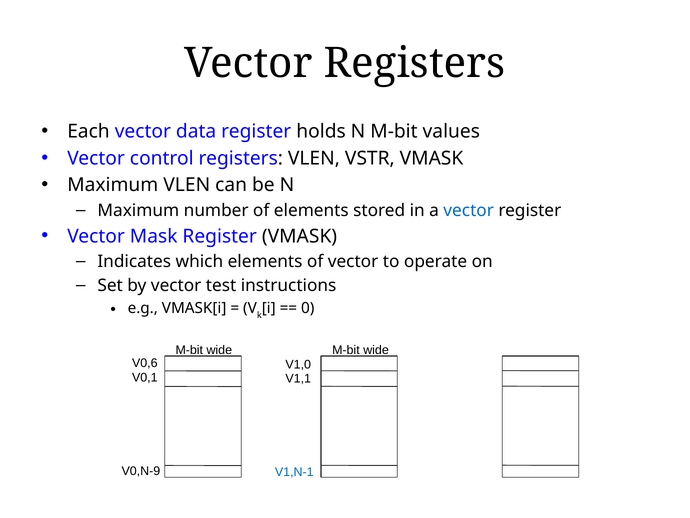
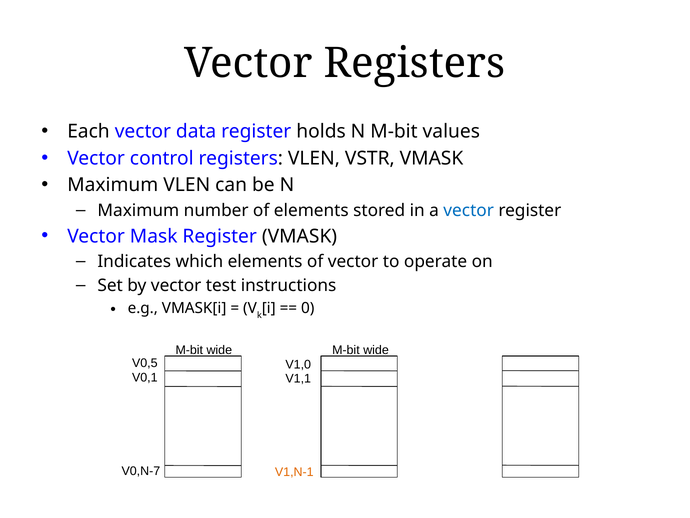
V0,6: V0,6 -> V0,5
V0,N-9: V0,N-9 -> V0,N-7
V1,N-1 colour: blue -> orange
